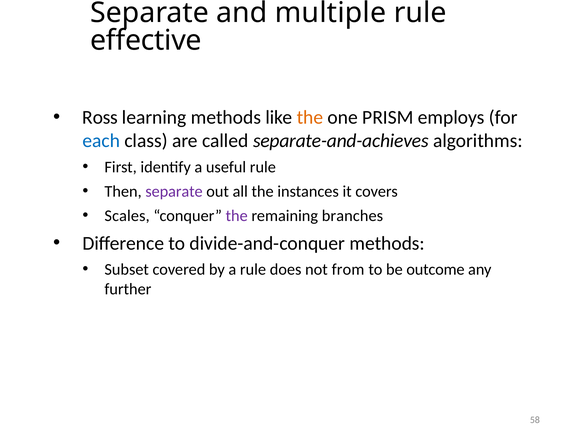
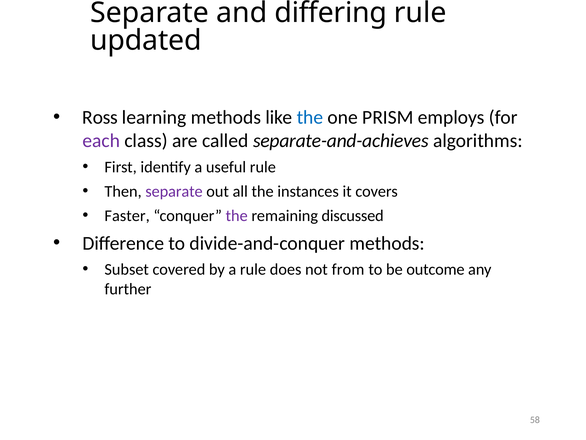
multiple: multiple -> differing
effective: effective -> updated
the at (310, 117) colour: orange -> blue
each colour: blue -> purple
Scales: Scales -> Faster
branches: branches -> discussed
